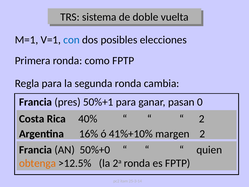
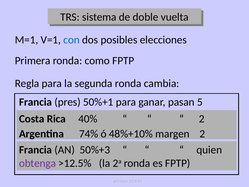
0: 0 -> 5
16%: 16% -> 74%
41%+10%: 41%+10% -> 48%+10%
50%+0: 50%+0 -> 50%+3
obtenga colour: orange -> purple
